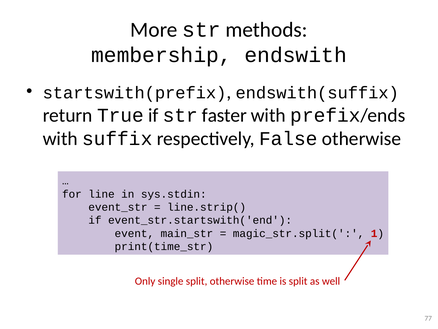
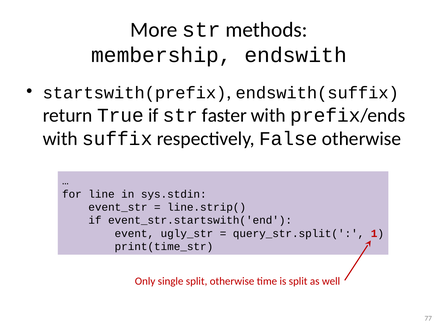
main_str: main_str -> ugly_str
magic_str.split(: magic_str.split( -> query_str.split(
